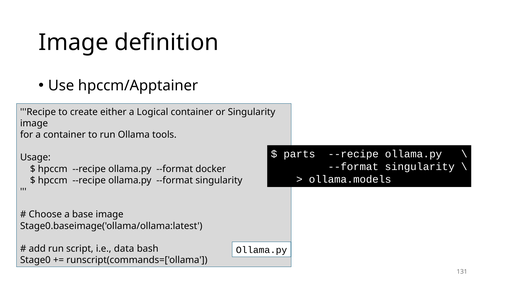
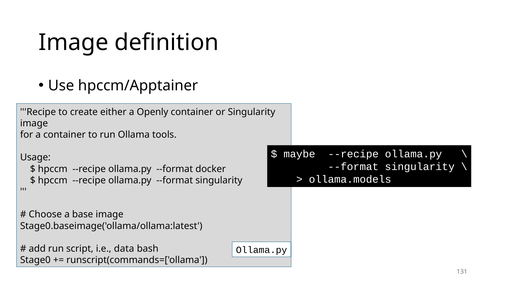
Logical: Logical -> Openly
parts: parts -> maybe
